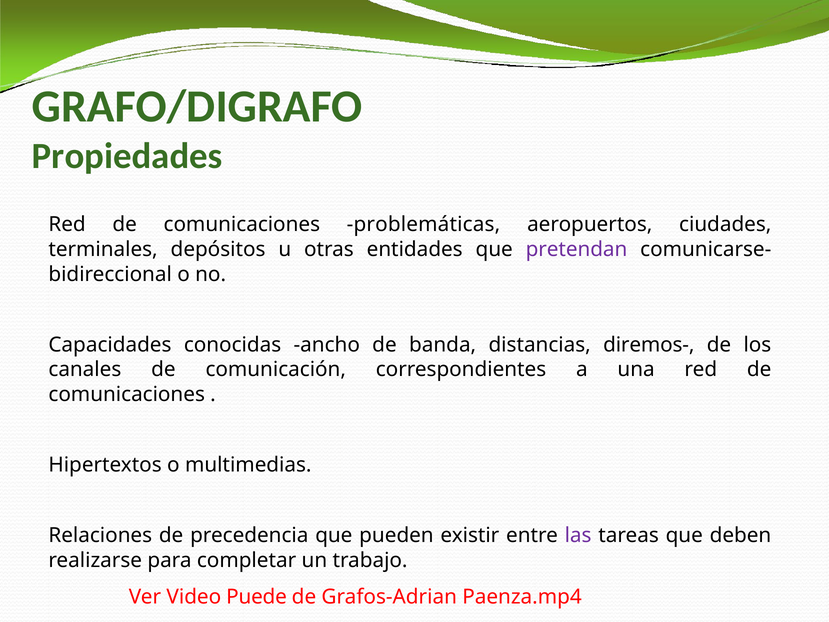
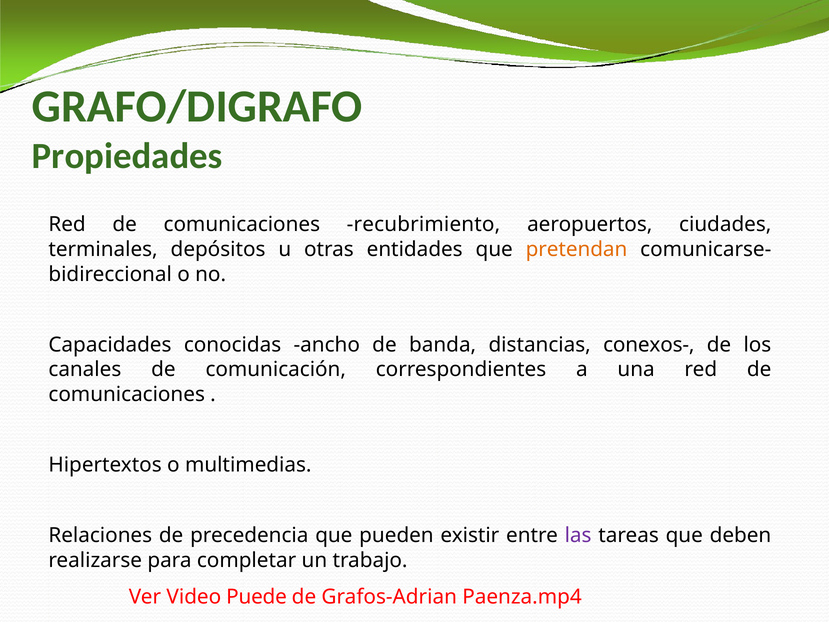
problemáticas: problemáticas -> recubrimiento
pretendan colour: purple -> orange
diremos-: diremos- -> conexos-
